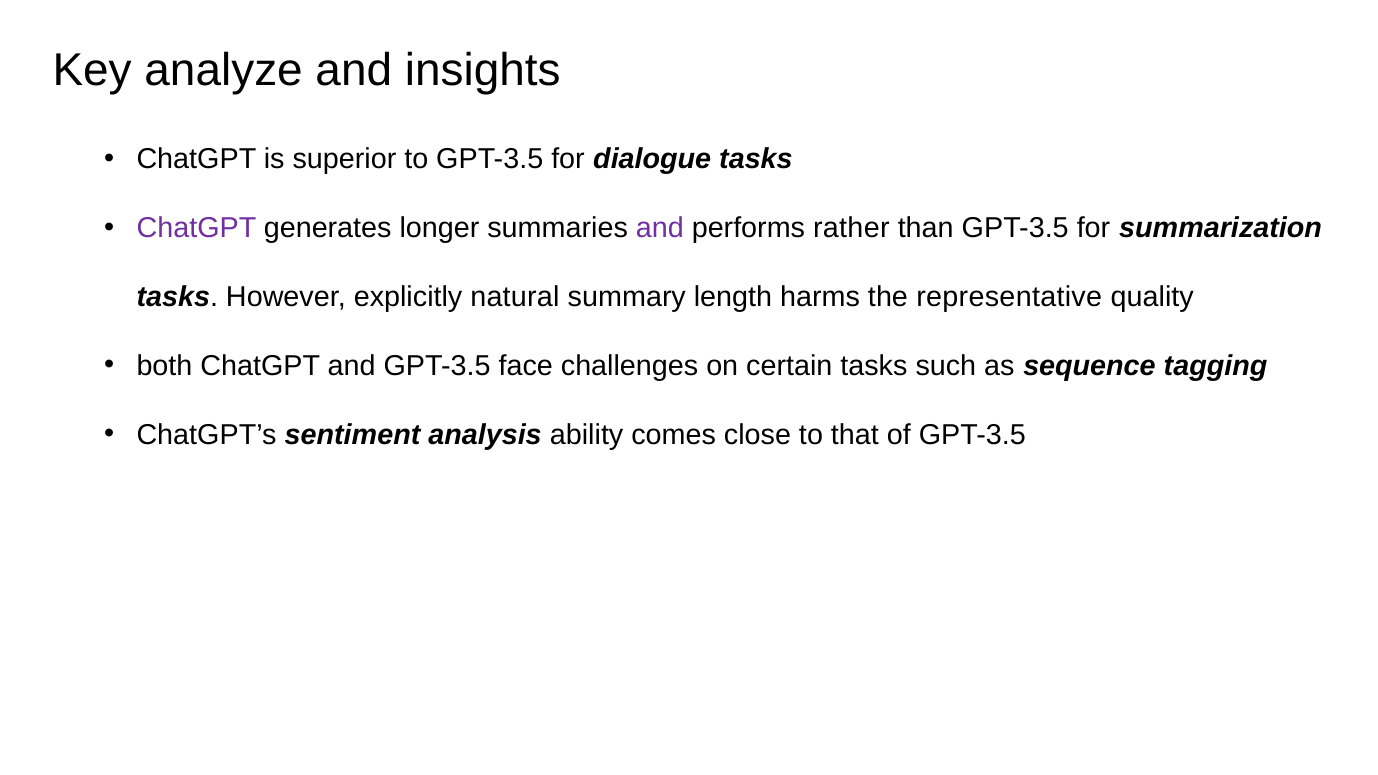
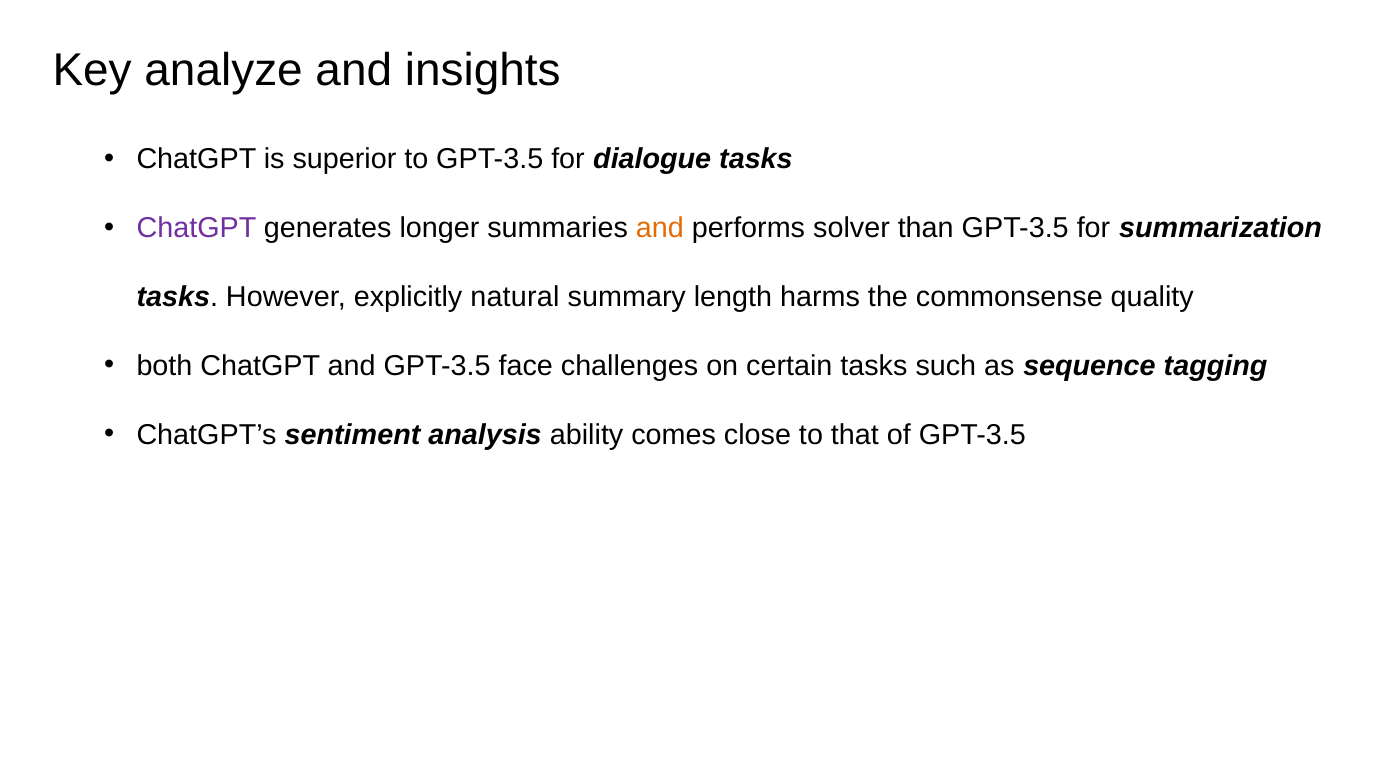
and at (660, 228) colour: purple -> orange
rather: rather -> solver
representative: representative -> commonsense
